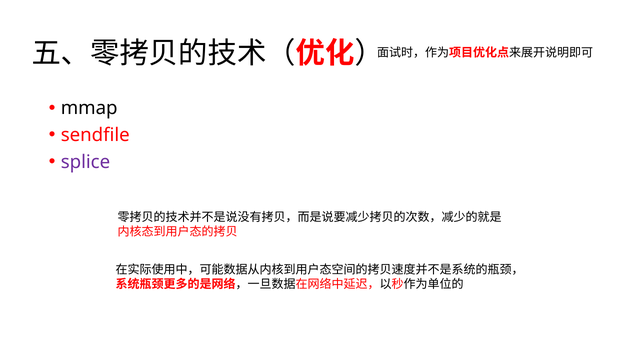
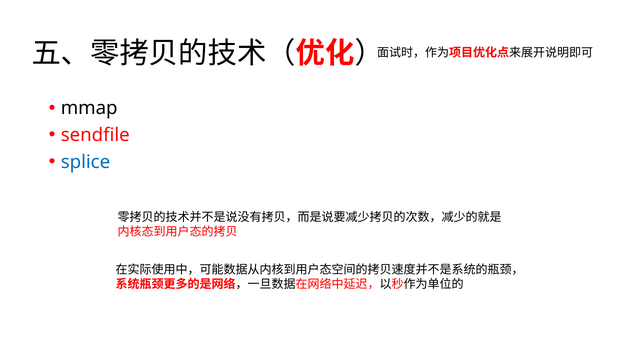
splice colour: purple -> blue
